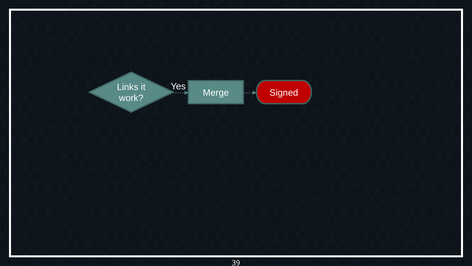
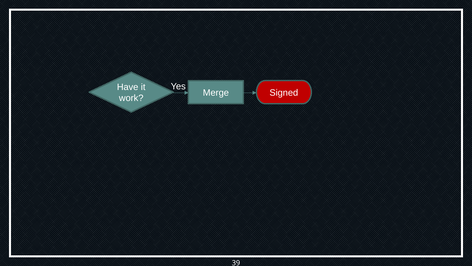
Links: Links -> Have
